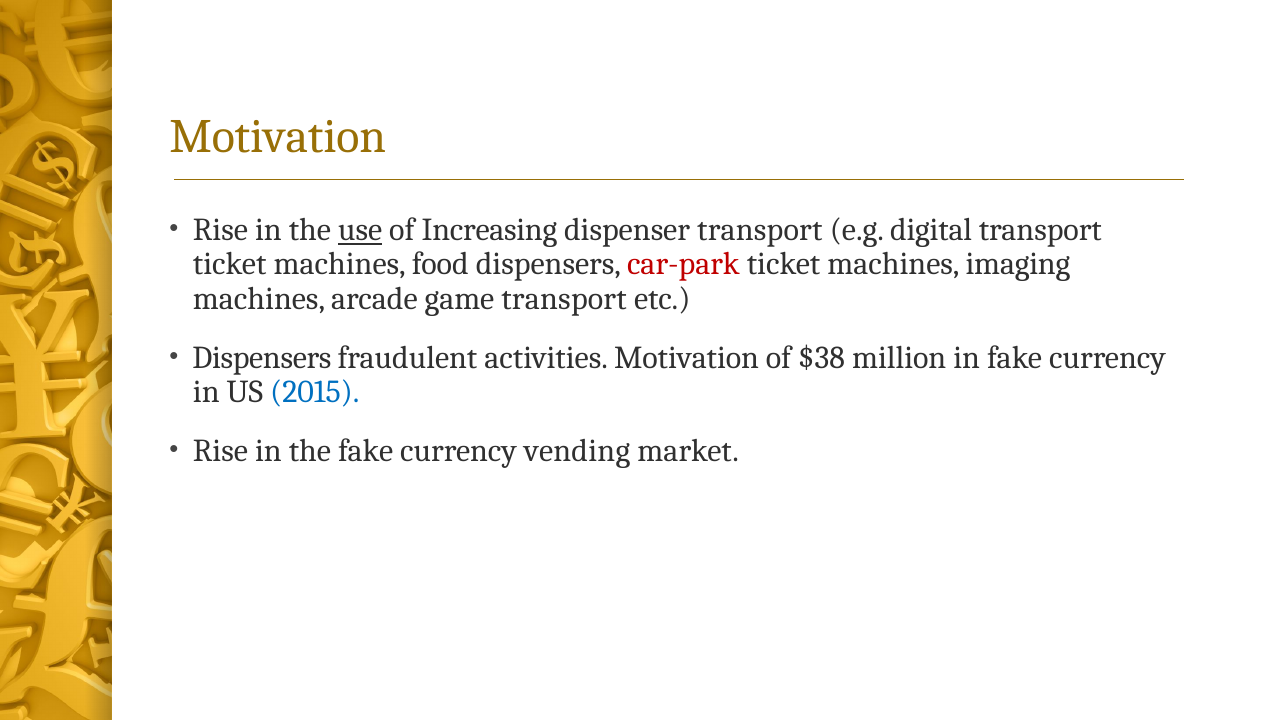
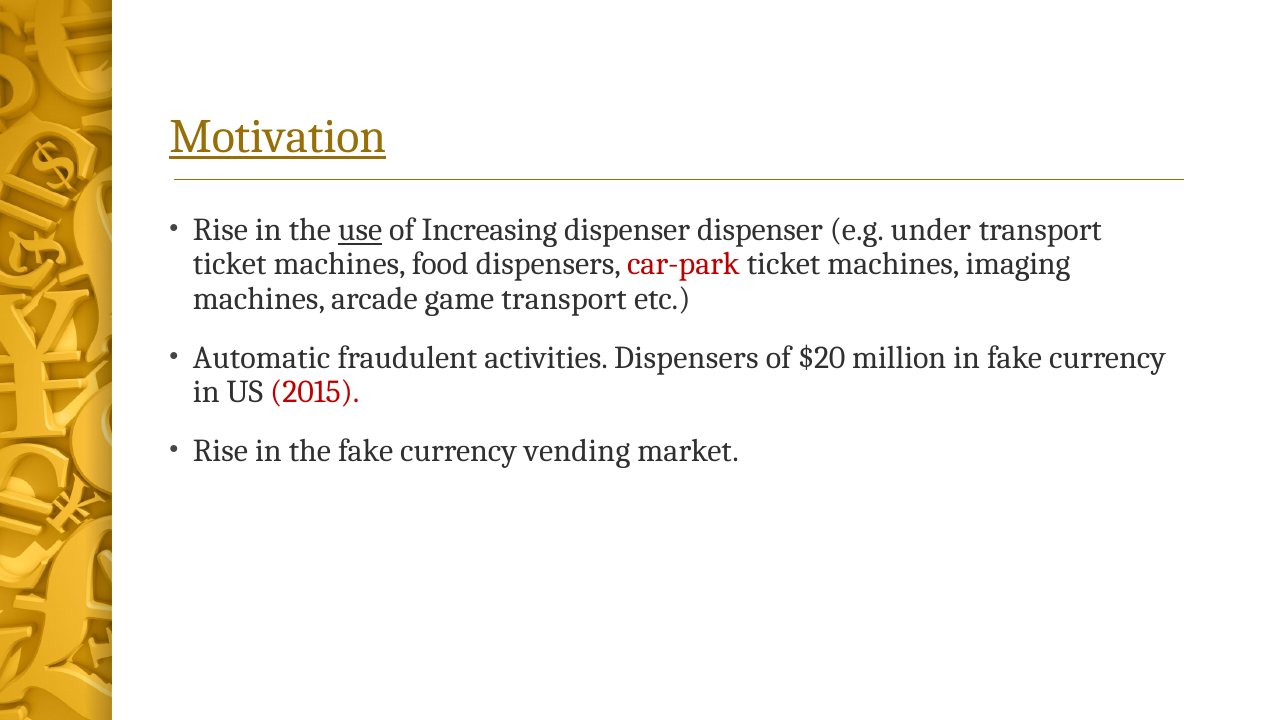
Motivation at (278, 137) underline: none -> present
dispenser transport: transport -> dispenser
digital: digital -> under
Dispensers at (262, 358): Dispensers -> Automatic
activities Motivation: Motivation -> Dispensers
$38: $38 -> $20
2015 colour: blue -> red
